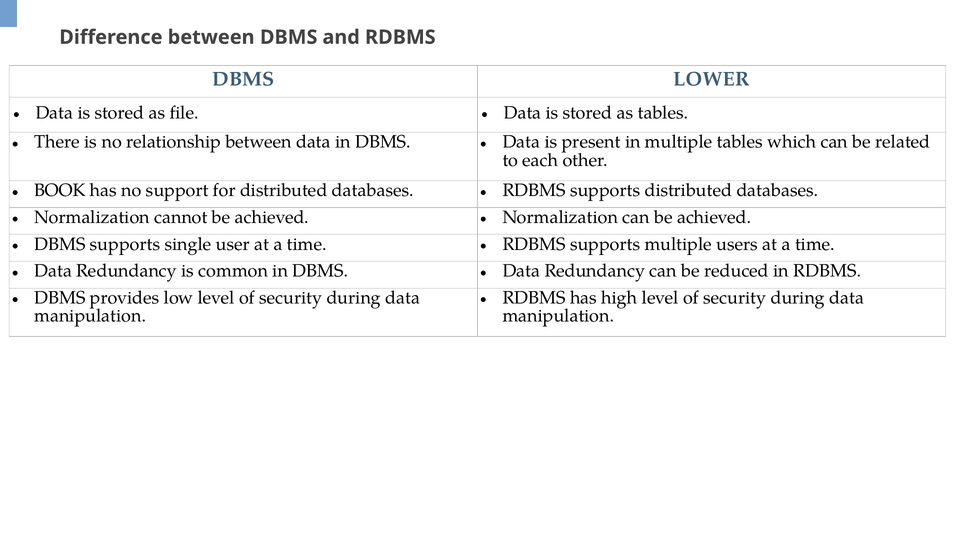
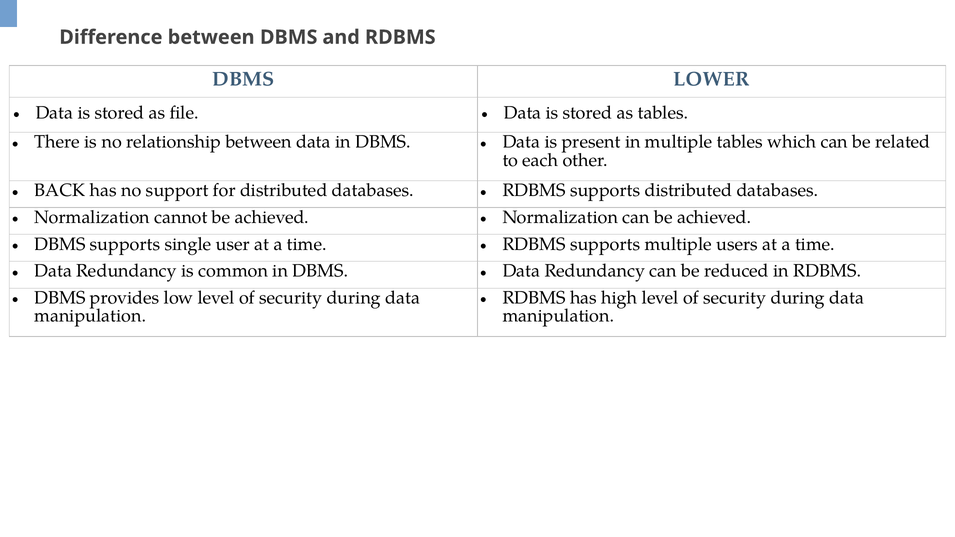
BOOK: BOOK -> BACK
